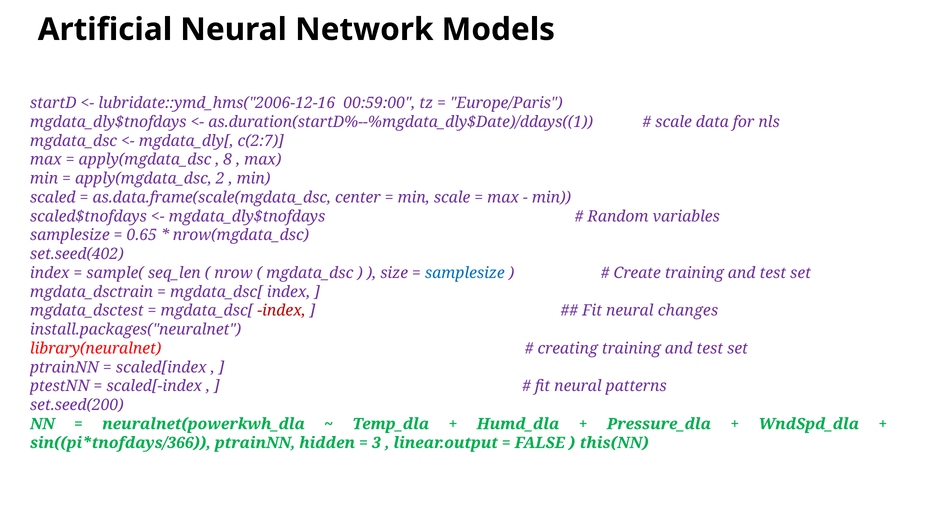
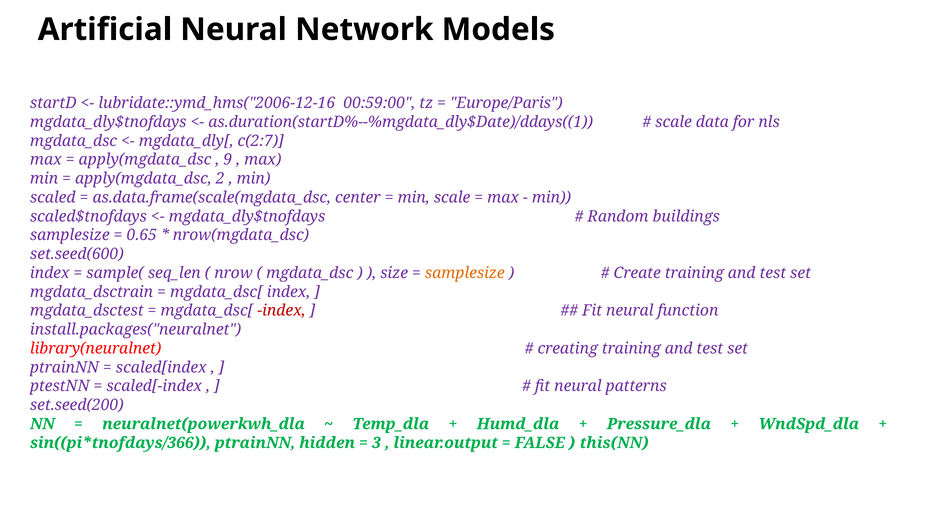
8: 8 -> 9
variables: variables -> buildings
set.seed(402: set.seed(402 -> set.seed(600
samplesize at (465, 273) colour: blue -> orange
changes: changes -> function
